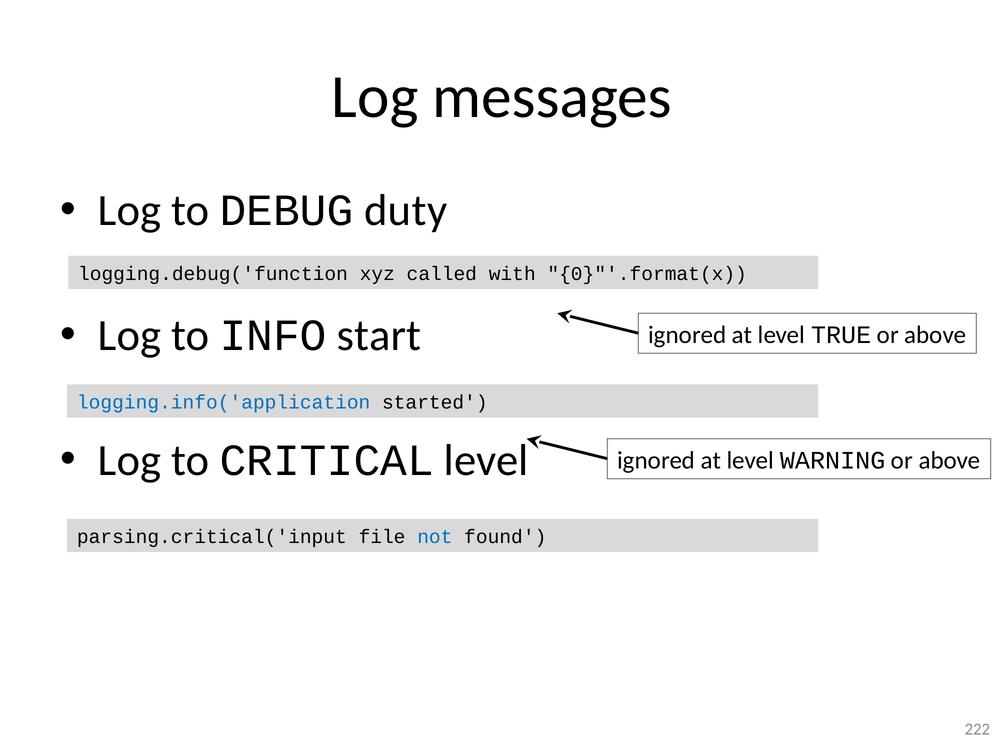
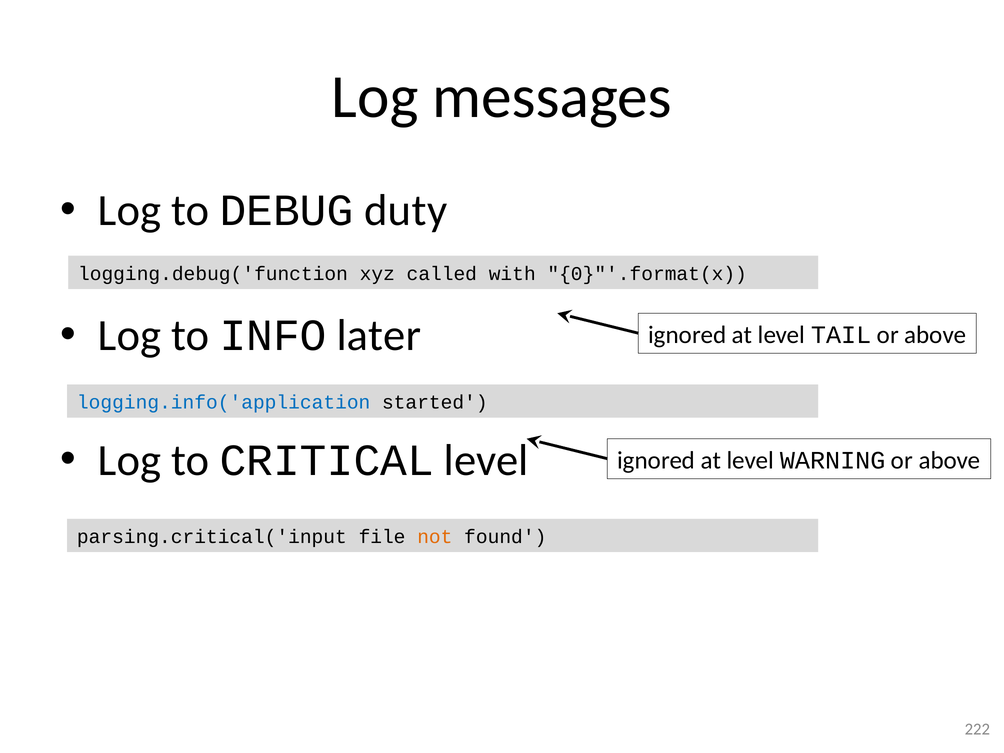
start: start -> later
TRUE: TRUE -> TAIL
not colour: blue -> orange
